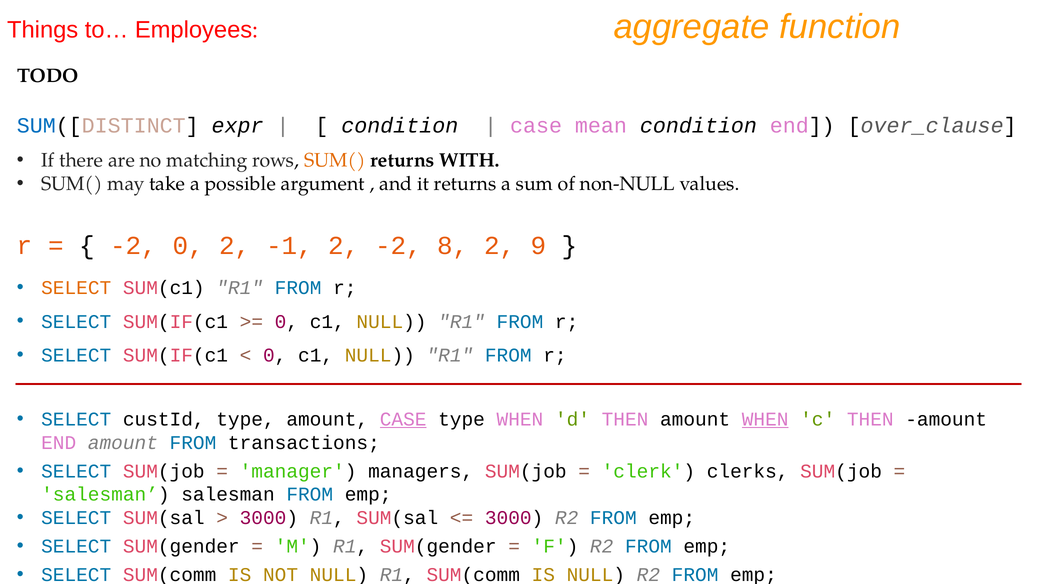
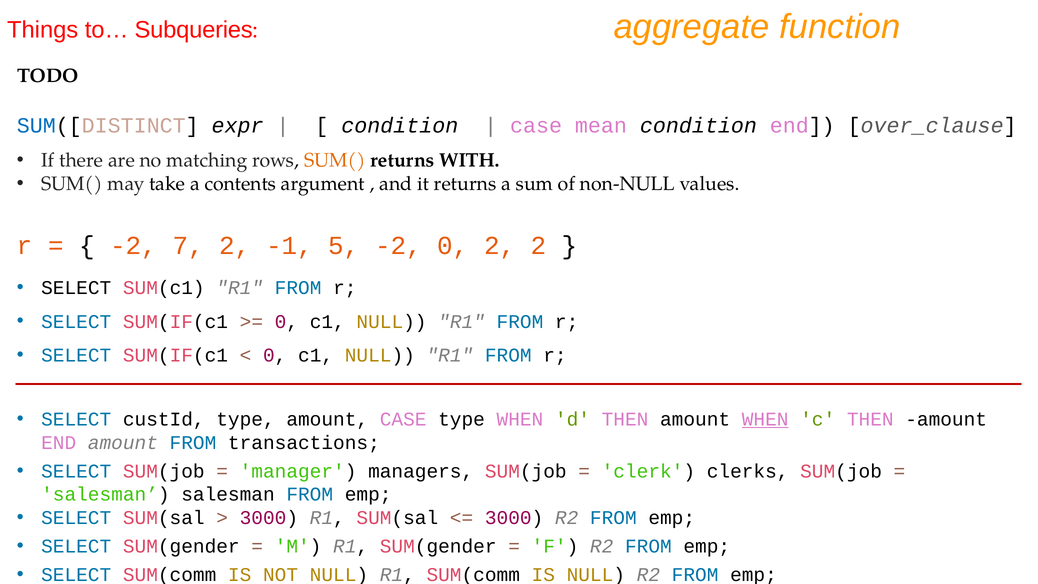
Employees: Employees -> Subqueries
possible: possible -> contents
-2 0: 0 -> 7
-1 2: 2 -> 5
-2 8: 8 -> 0
2 9: 9 -> 2
SELECT at (76, 288) colour: orange -> black
CASE at (403, 419) underline: present -> none
